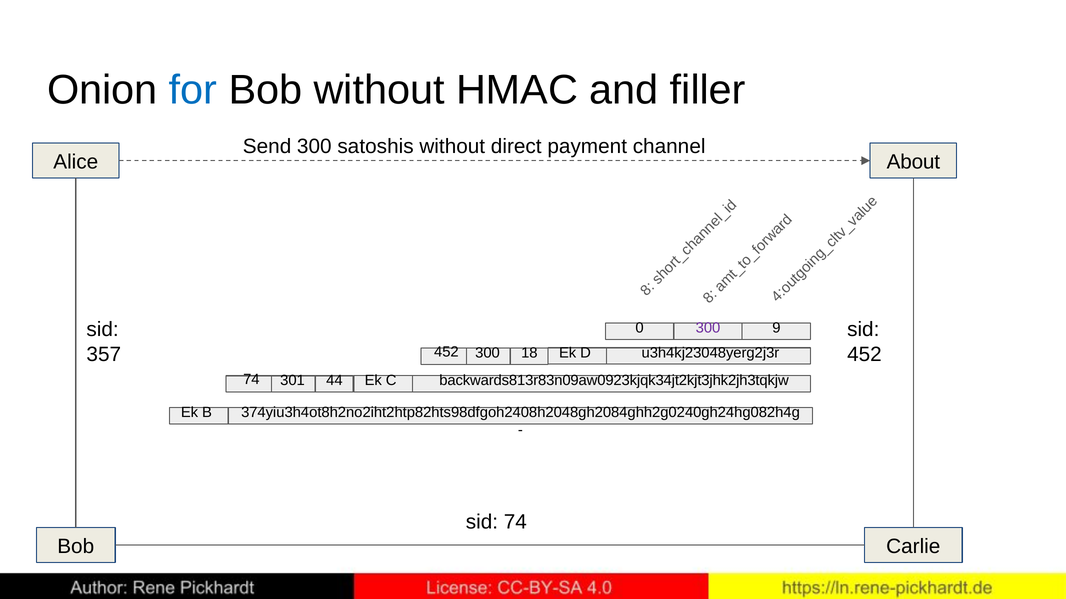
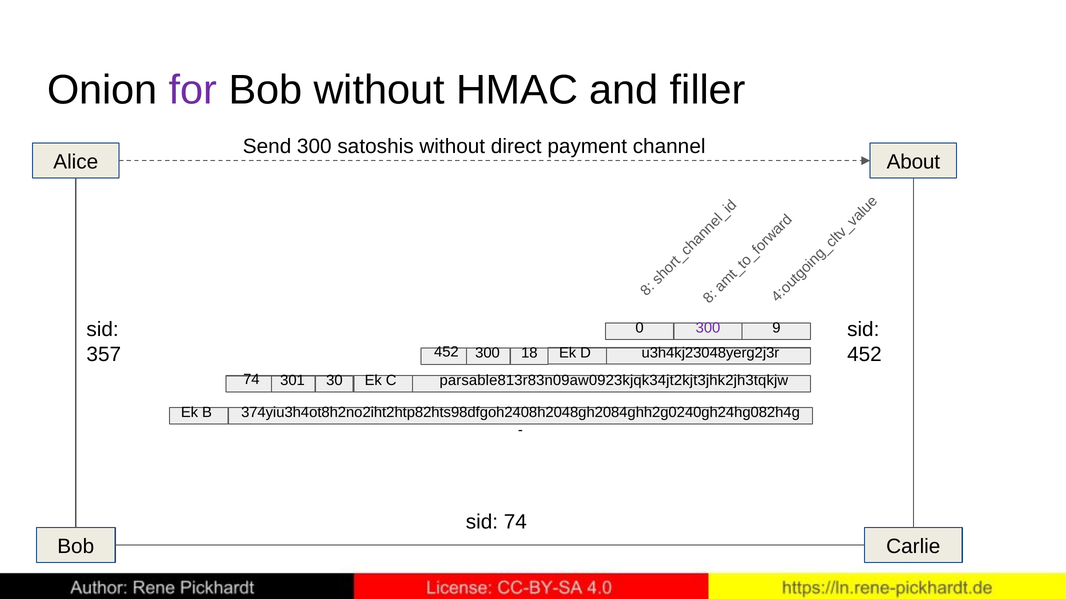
for colour: blue -> purple
44: 44 -> 30
backwards813r83n09aw0923kjqk34jt2kjt3jhk2jh3tqkjw: backwards813r83n09aw0923kjqk34jt2kjt3jhk2jh3tqkjw -> parsable813r83n09aw0923kjqk34jt2kjt3jhk2jh3tqkjw
